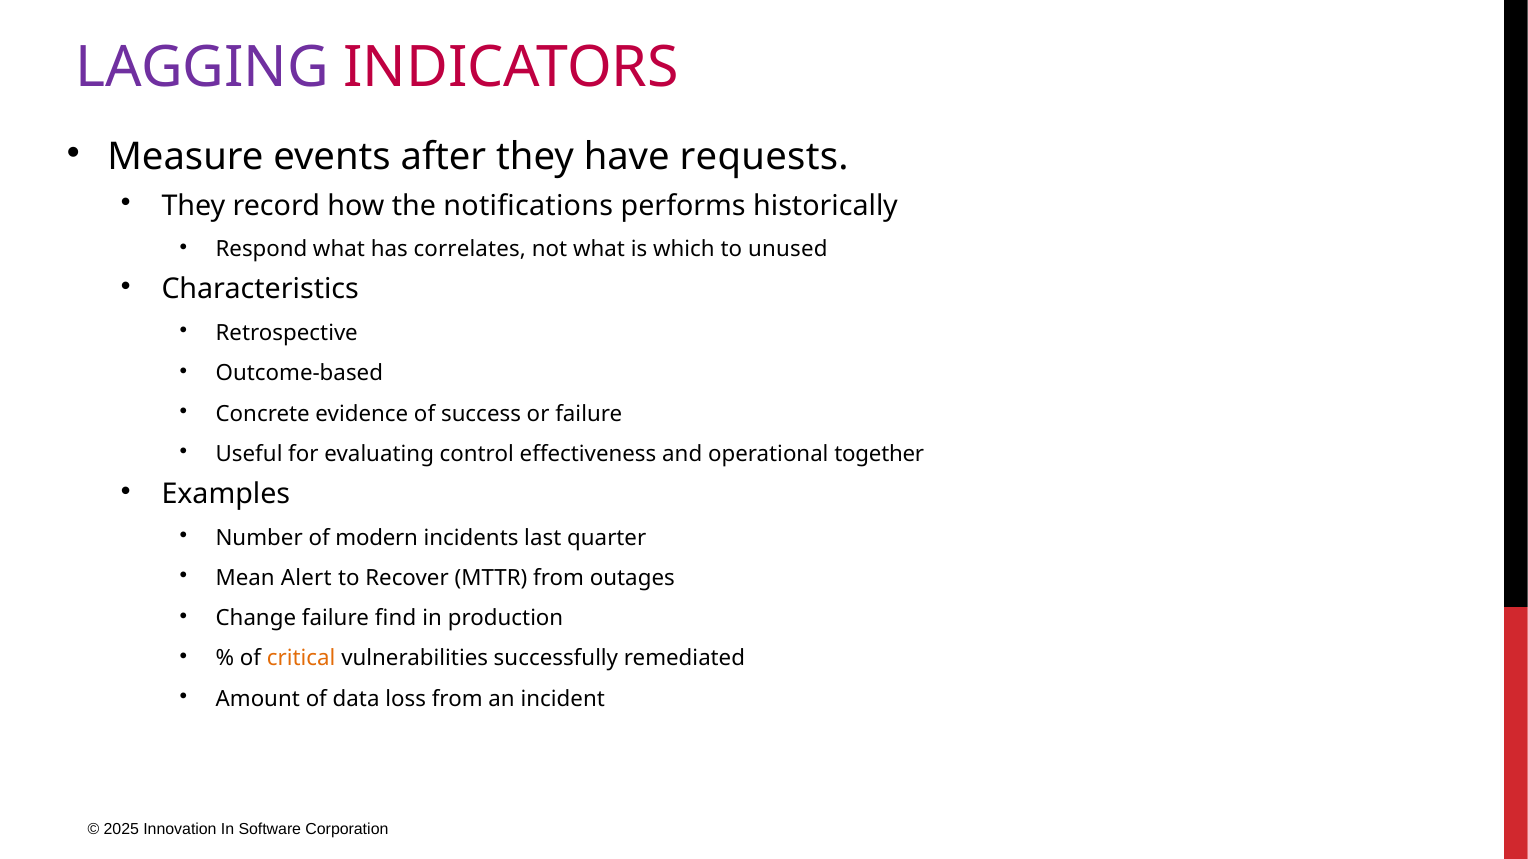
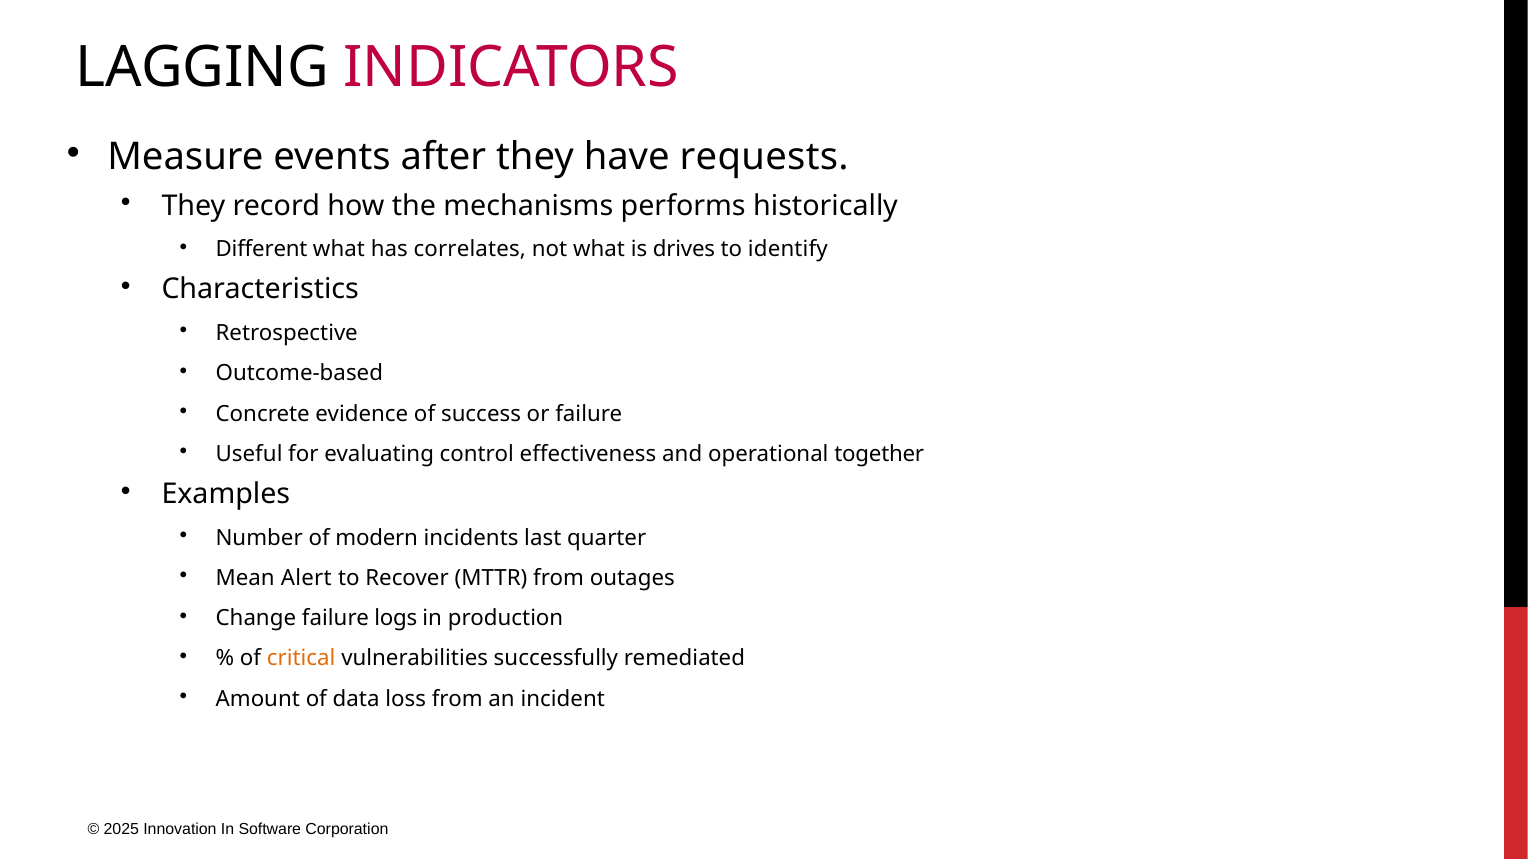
LAGGING colour: purple -> black
notifications: notifications -> mechanisms
Respond: Respond -> Different
which: which -> drives
unused: unused -> identify
find: find -> logs
